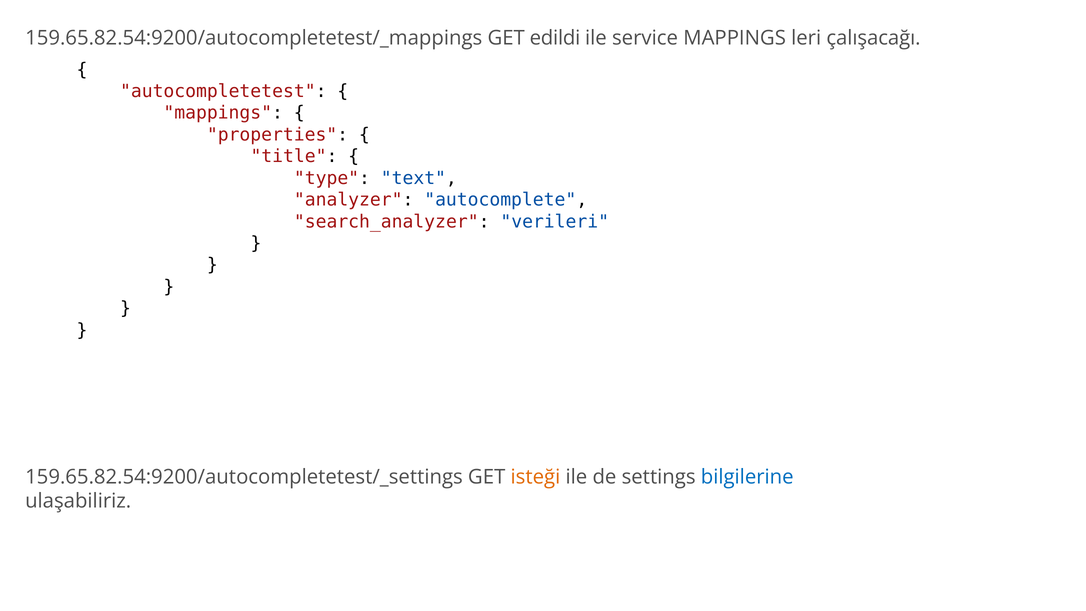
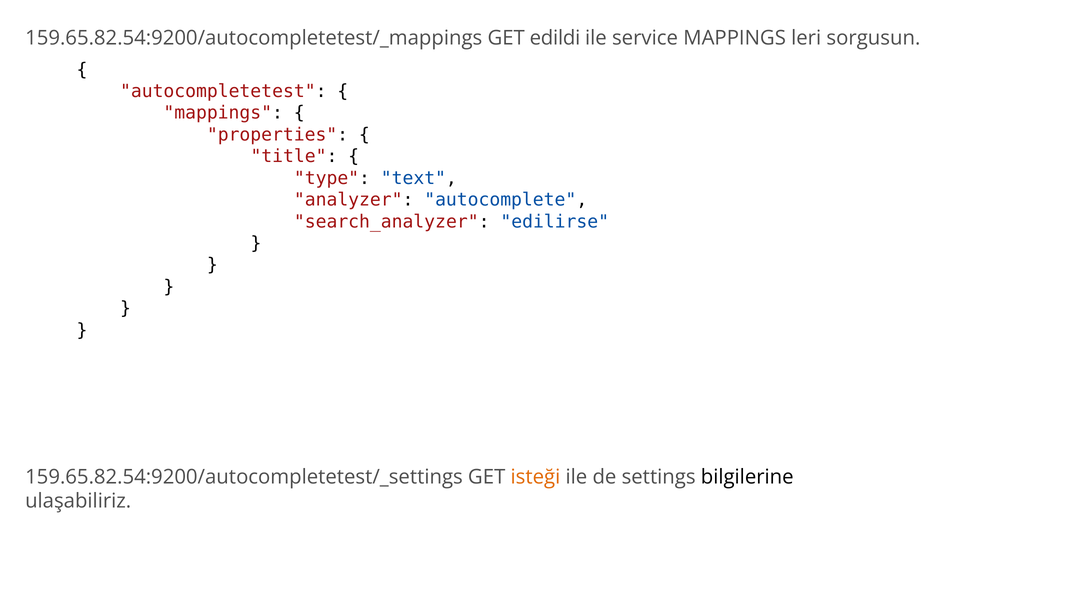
çalışacağı: çalışacağı -> sorgusun
verileri: verileri -> edilirse
bilgilerine colour: blue -> black
